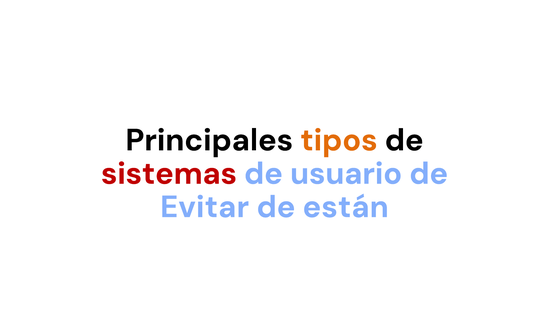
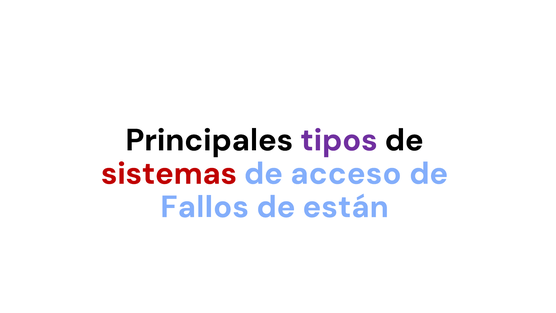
tipos colour: orange -> purple
usuario: usuario -> acceso
Evitar: Evitar -> Fallos
